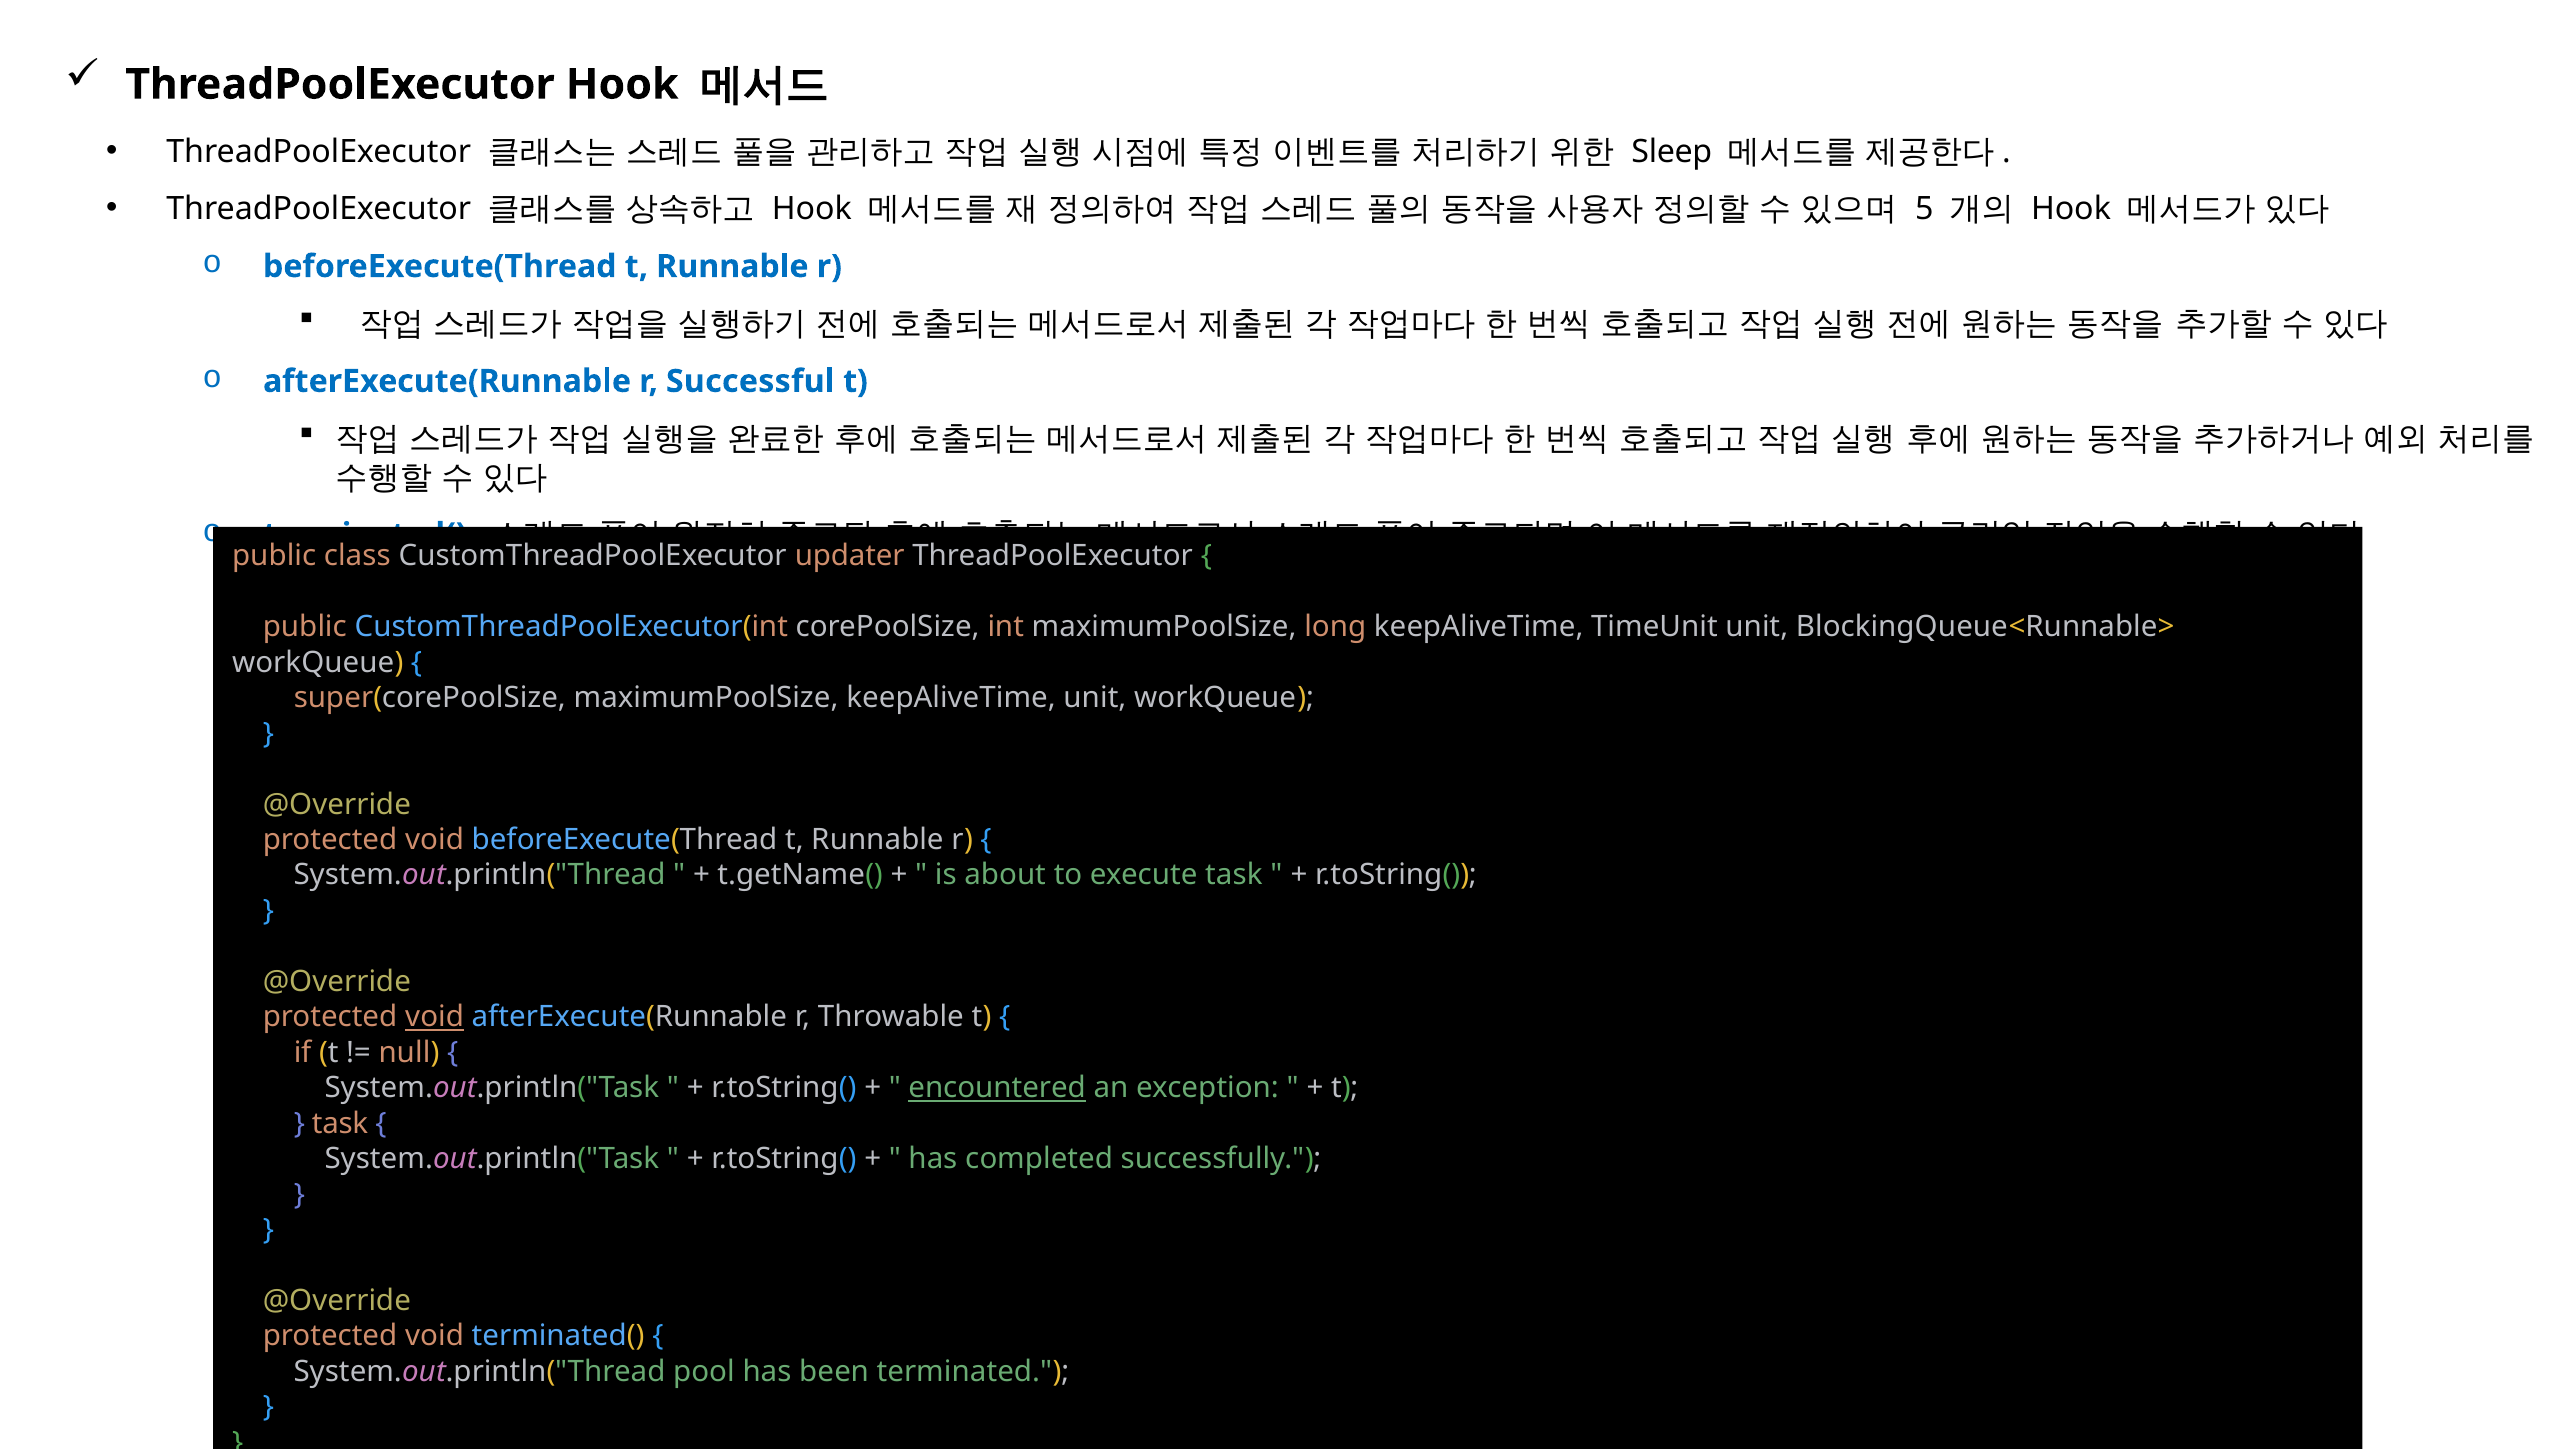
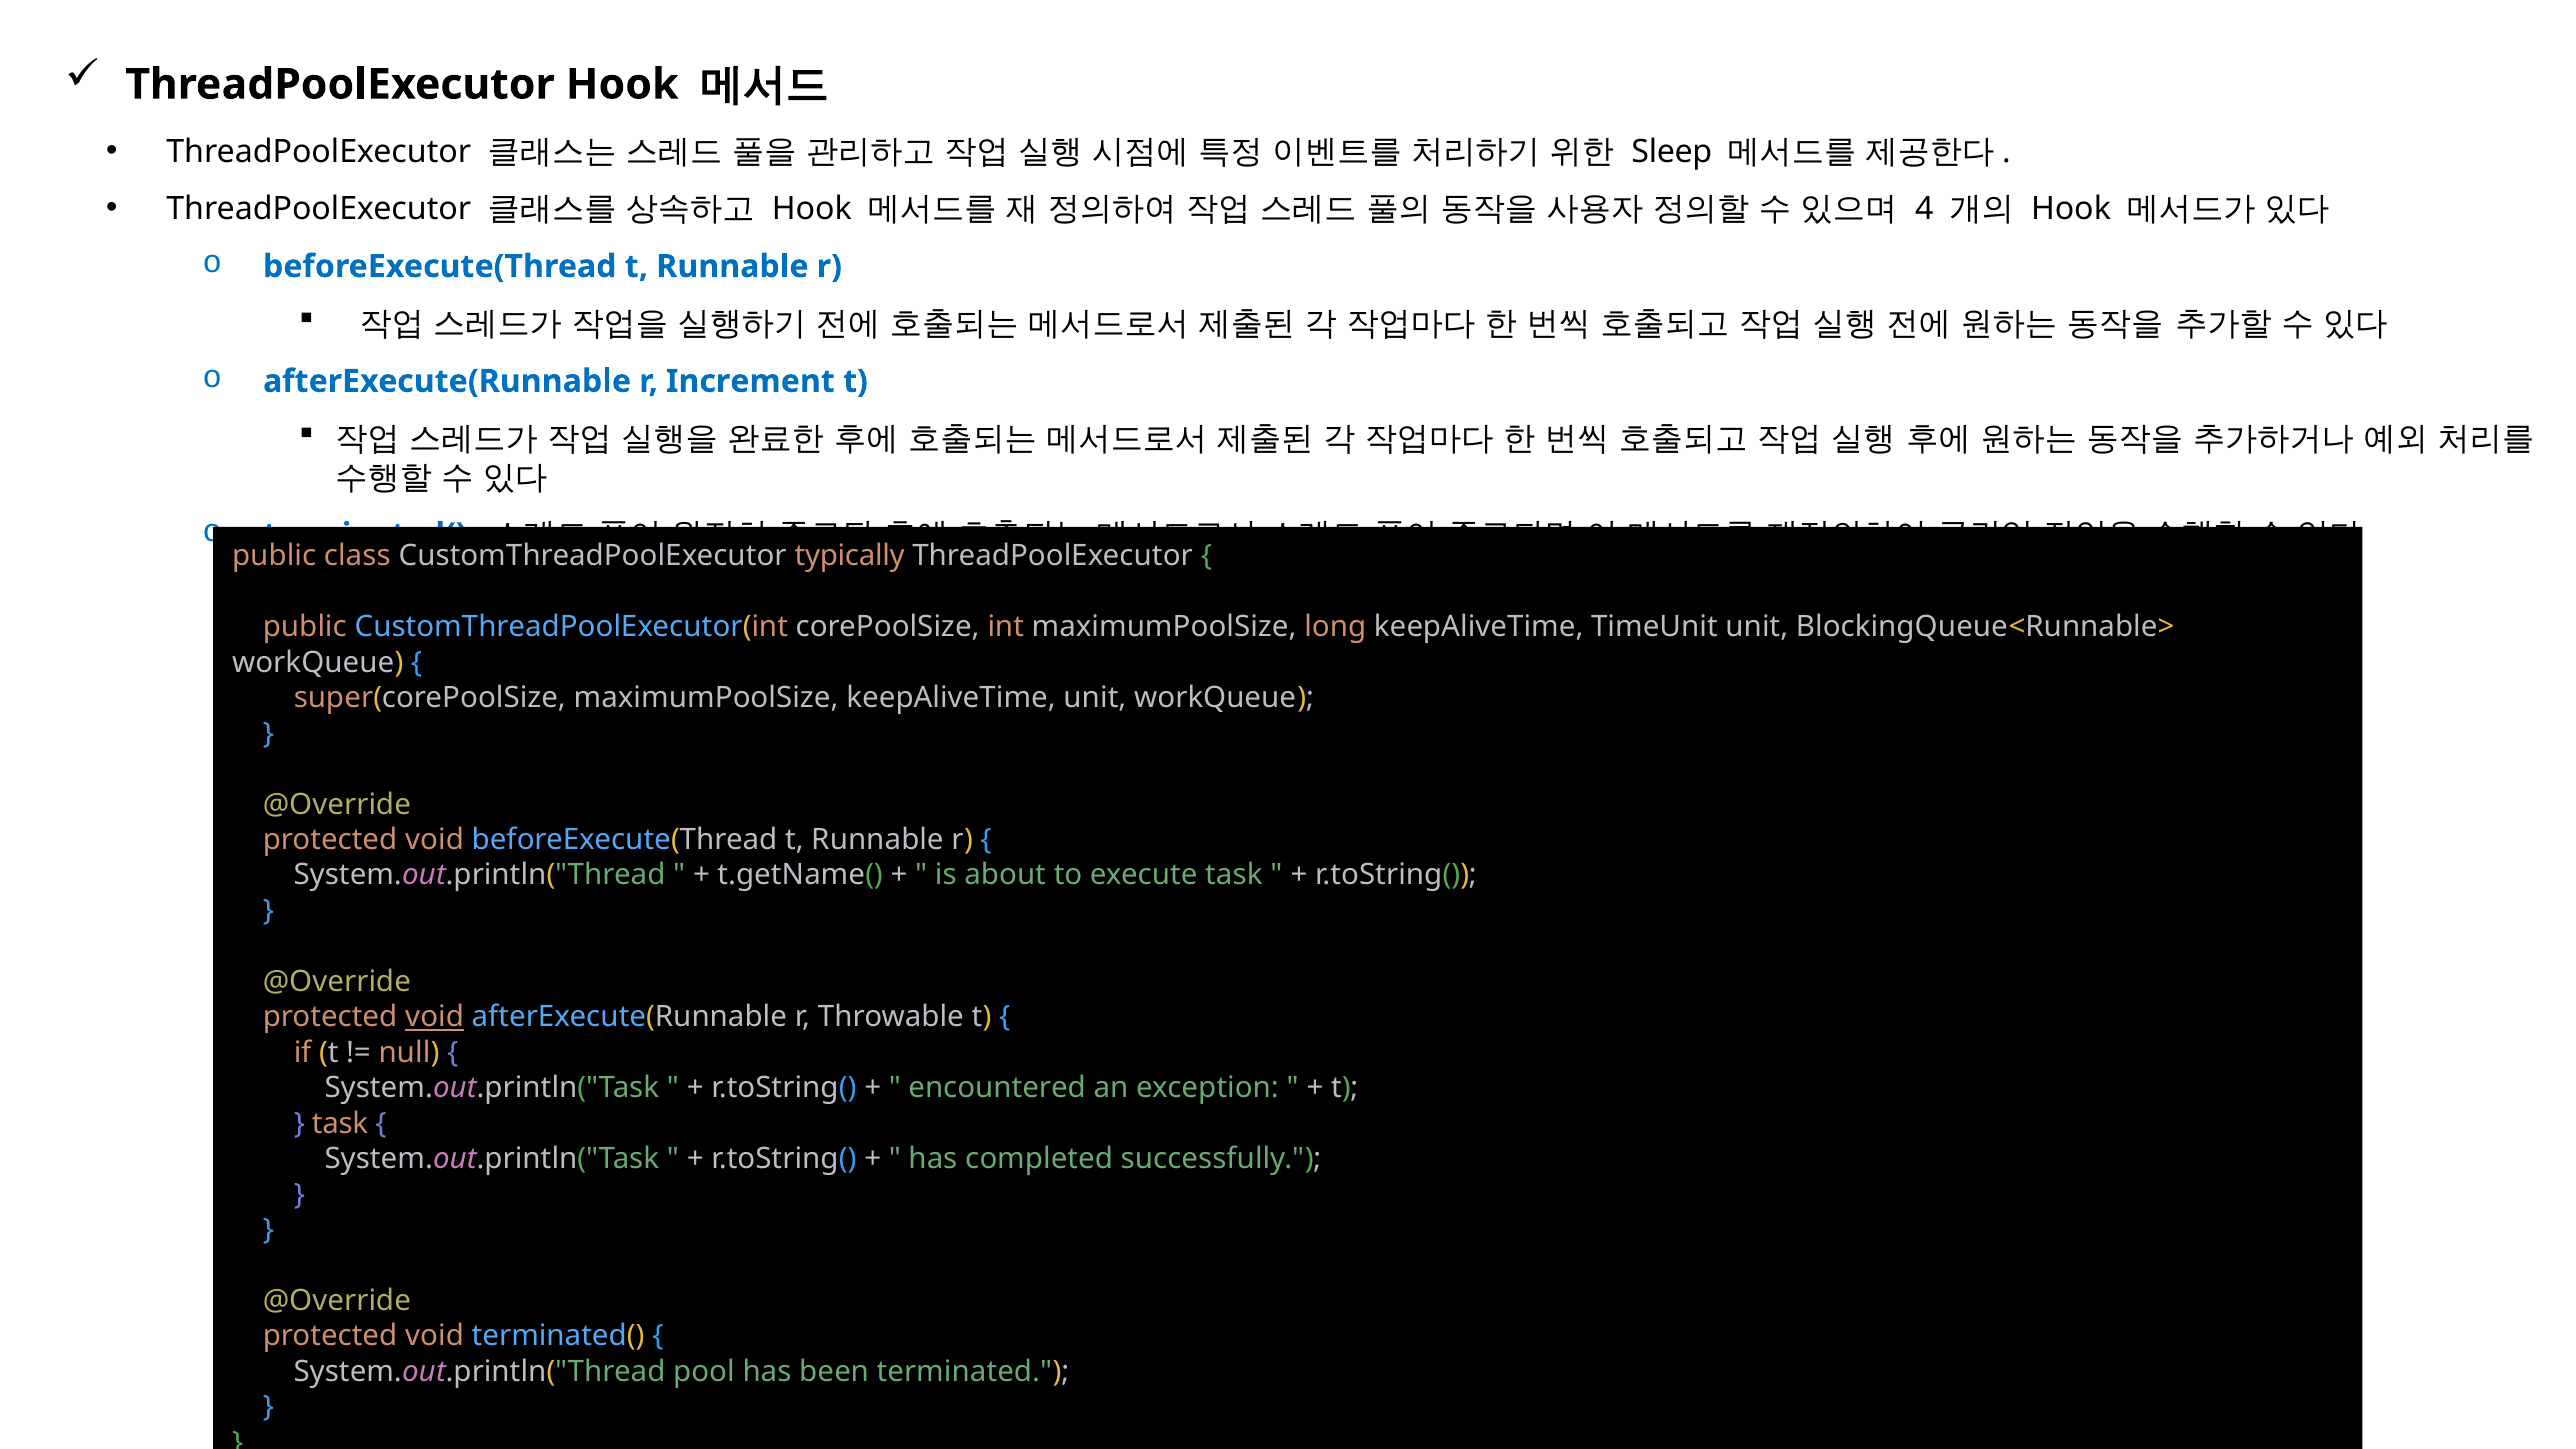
5: 5 -> 4
Successful: Successful -> Increment
updater: updater -> typically
encountered underline: present -> none
